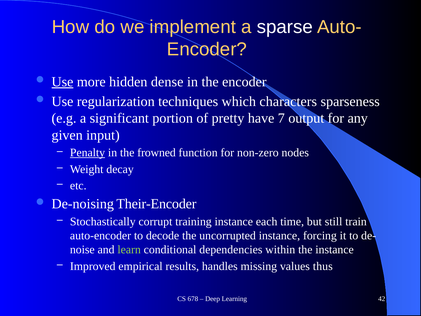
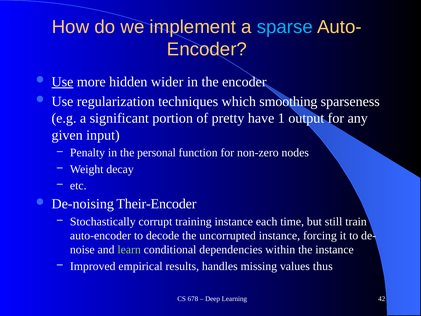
sparse colour: white -> light blue
dense: dense -> wider
characters: characters -> smoothing
7: 7 -> 1
Penalty underline: present -> none
frowned: frowned -> personal
